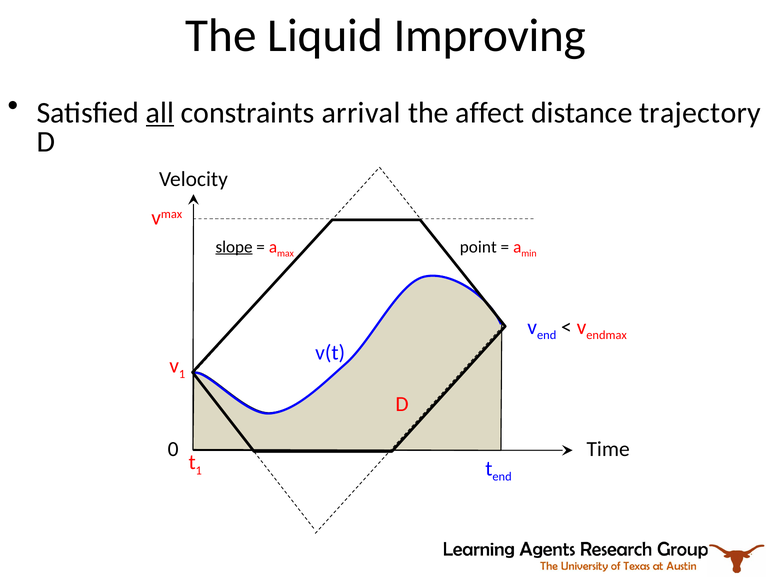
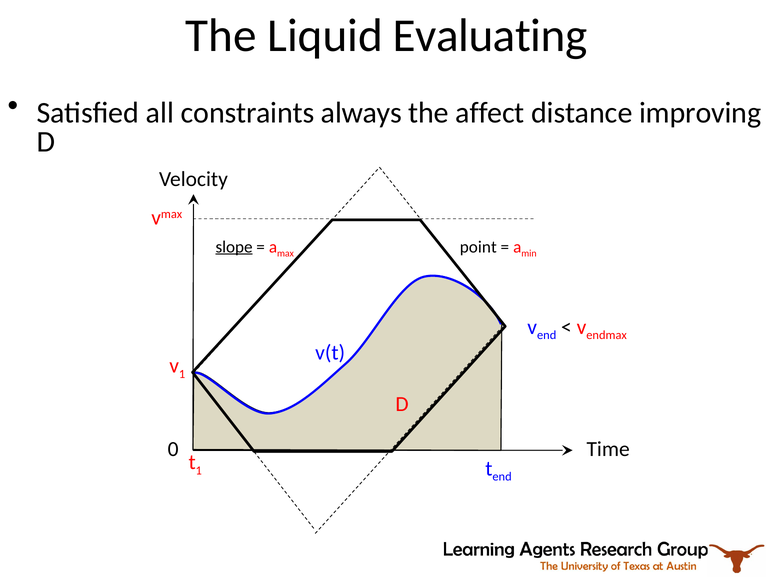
Improving: Improving -> Evaluating
all underline: present -> none
arrival: arrival -> always
trajectory: trajectory -> improving
